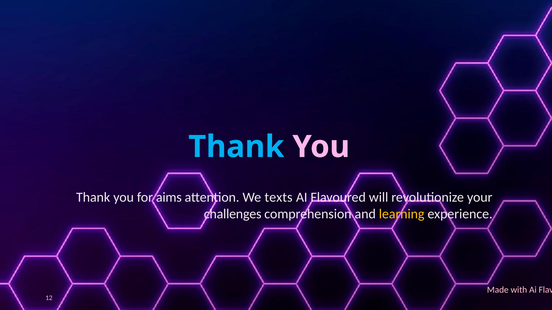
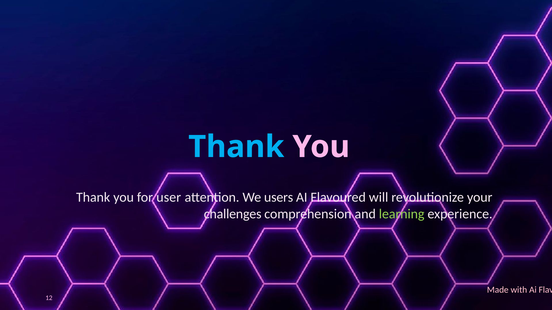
aims: aims -> user
texts: texts -> users
learning colour: yellow -> light green
